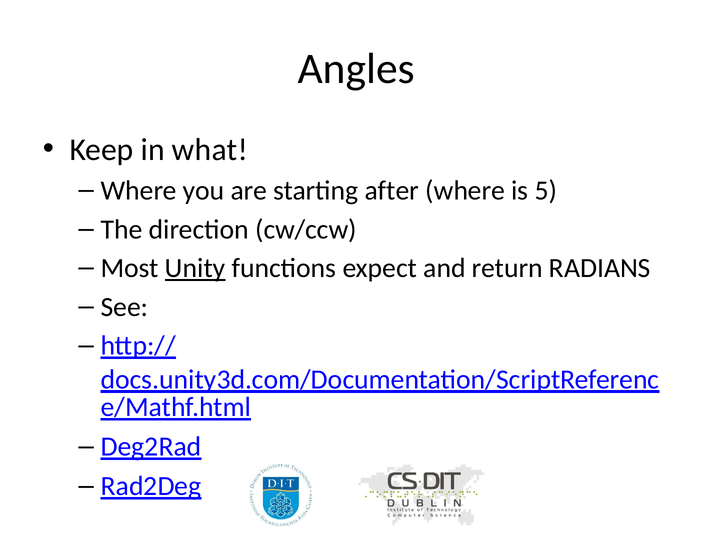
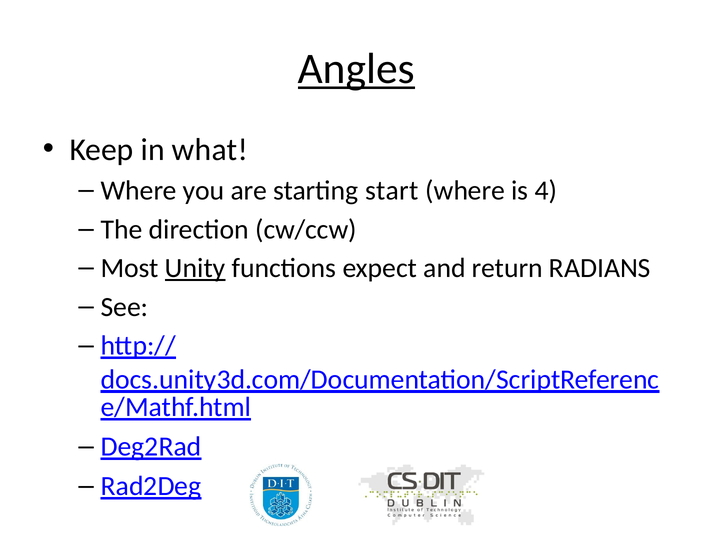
Angles underline: none -> present
after: after -> start
5: 5 -> 4
